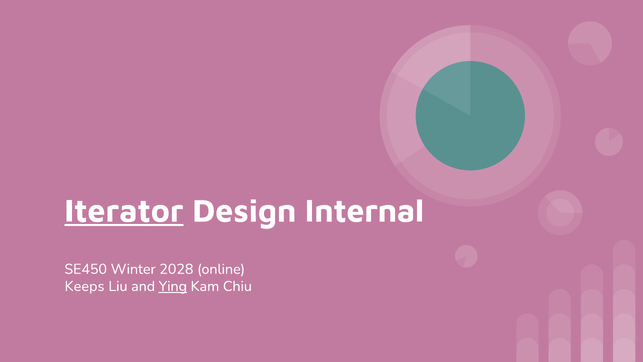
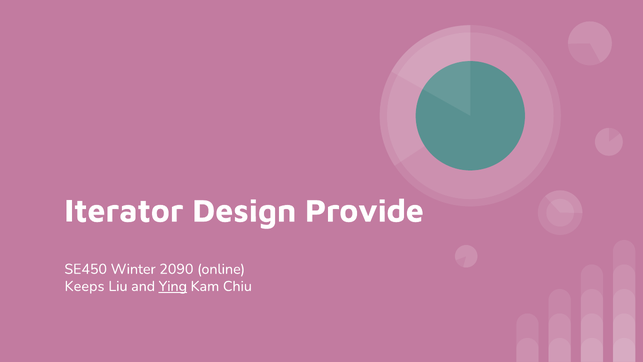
Iterator underline: present -> none
Internal: Internal -> Provide
2028: 2028 -> 2090
